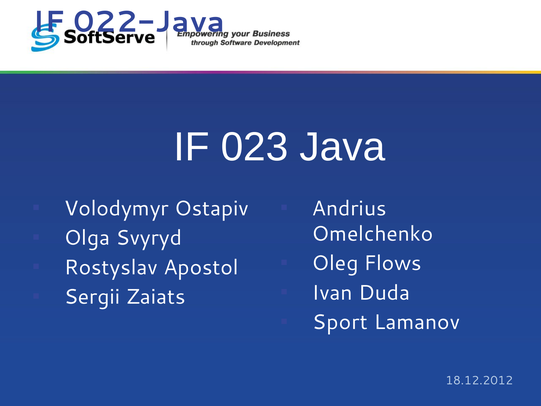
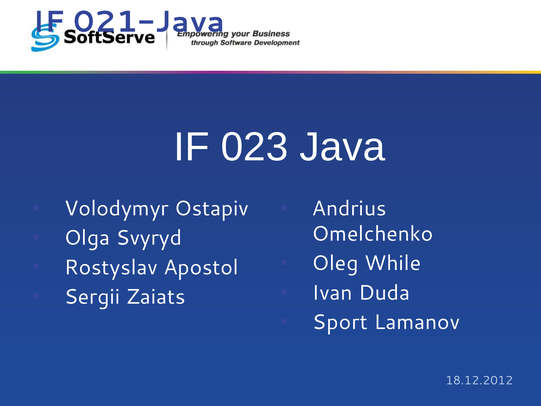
022-Java: 022-Java -> 021-Java
Flows: Flows -> While
